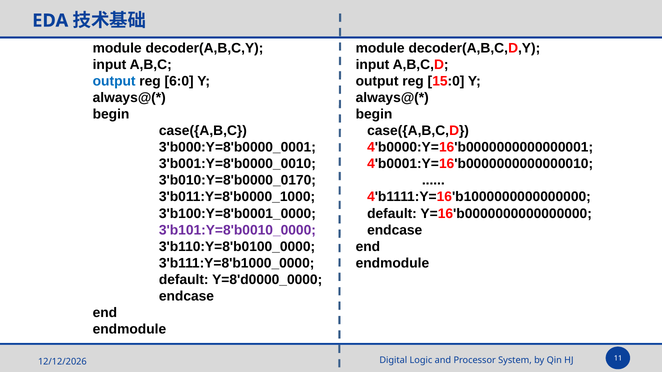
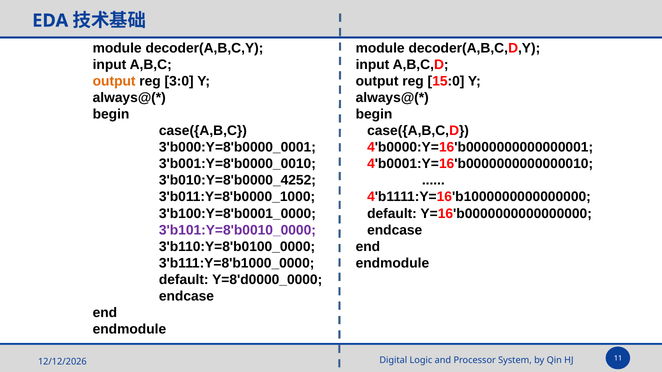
output at (114, 81) colour: blue -> orange
6:0: 6:0 -> 3:0
3'b010:Y=8'b0000_0170: 3'b010:Y=8'b0000_0170 -> 3'b010:Y=8'b0000_4252
